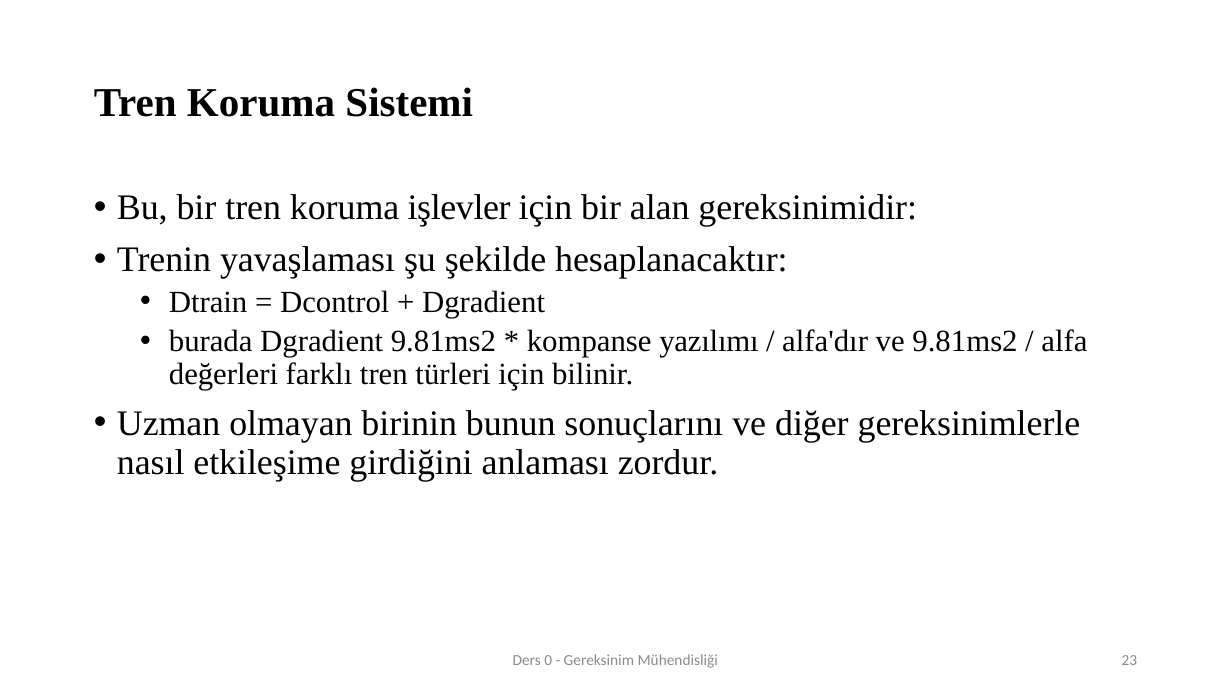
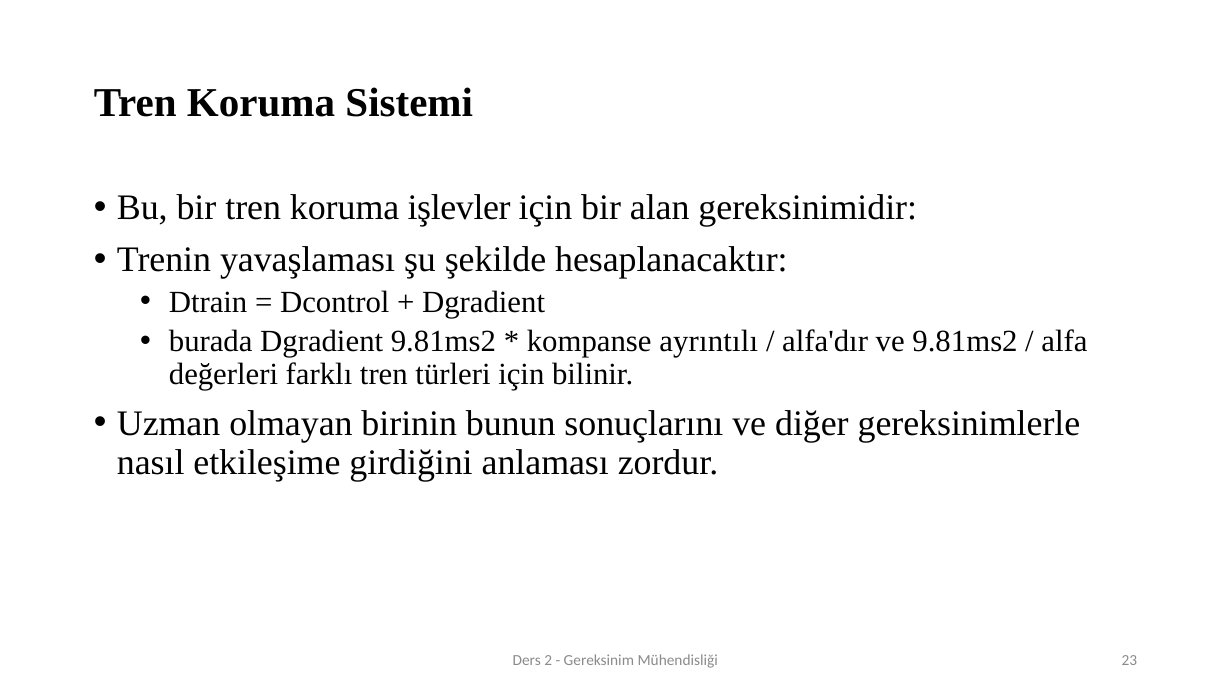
yazılımı: yazılımı -> ayrıntılı
0: 0 -> 2
